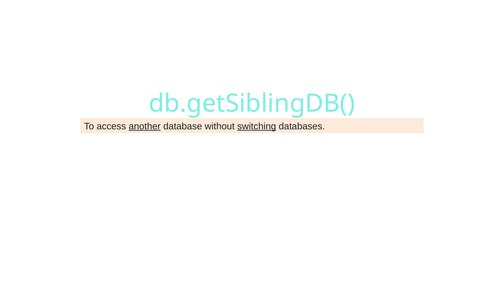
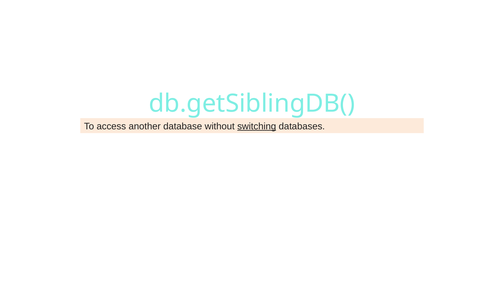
another underline: present -> none
